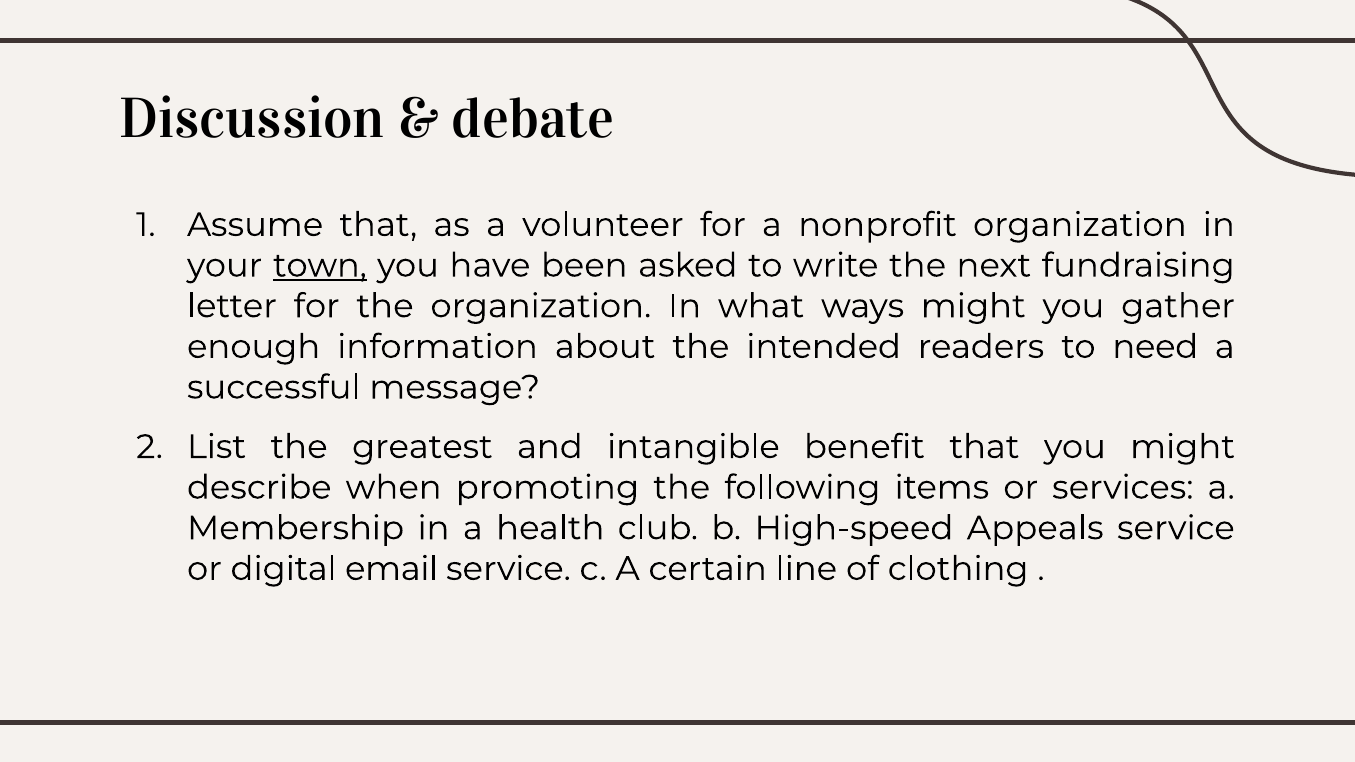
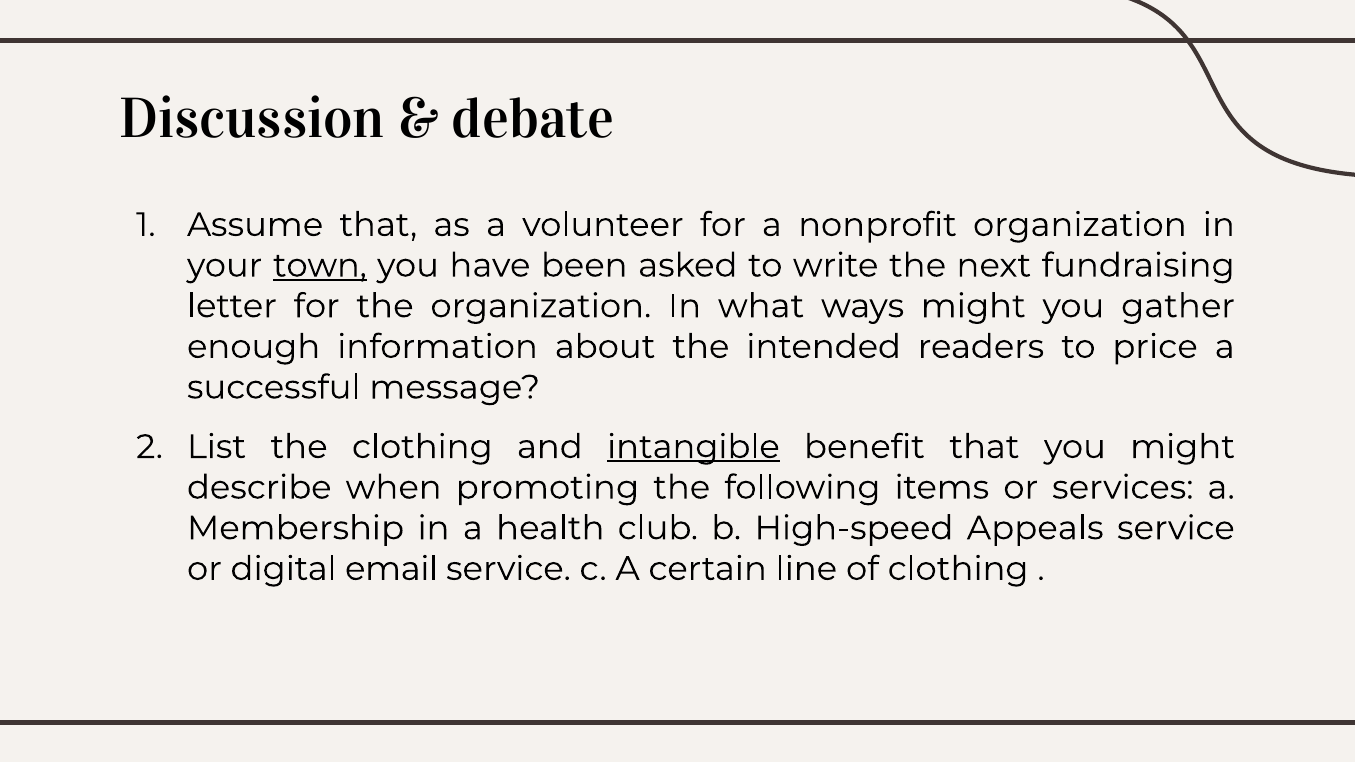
need: need -> price
the greatest: greatest -> clothing
intangible underline: none -> present
